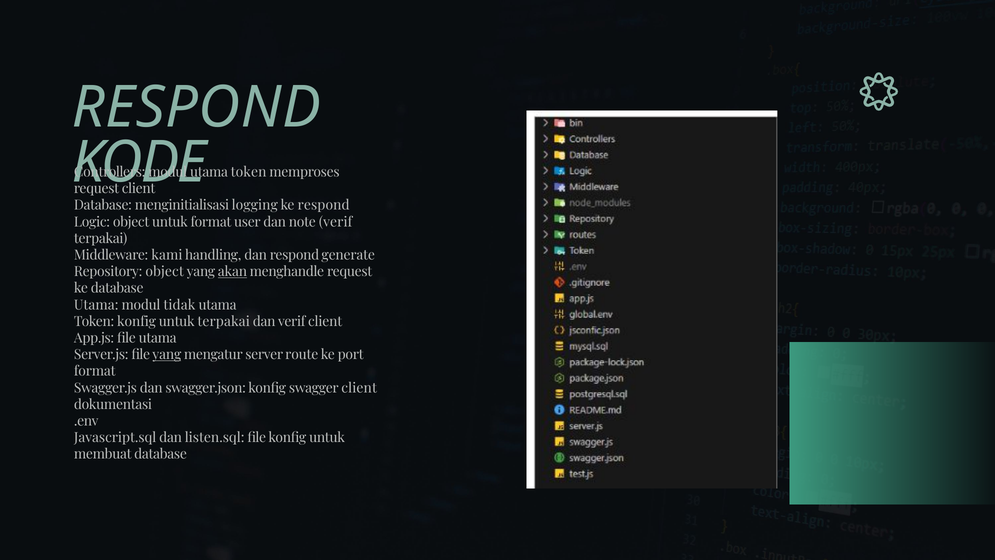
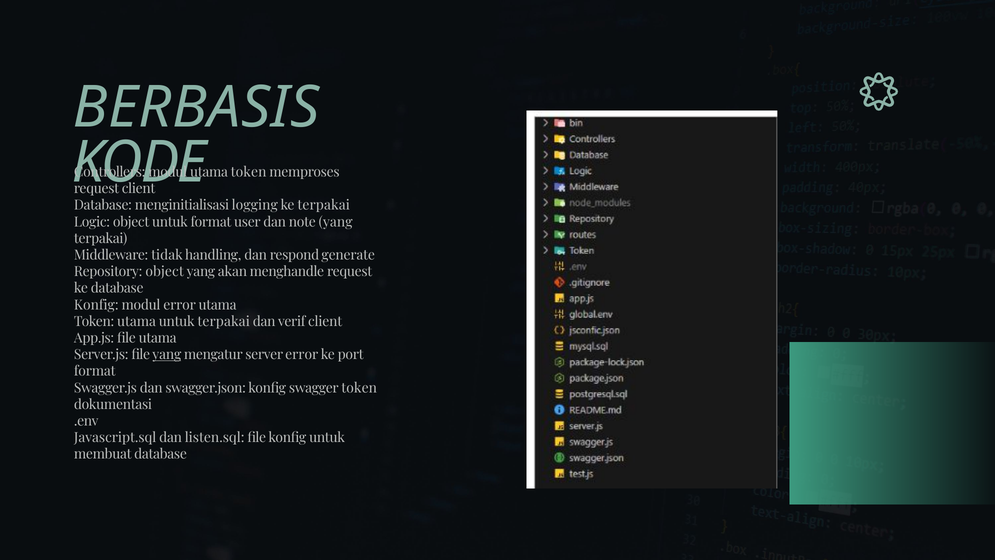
RESPOND at (196, 108): RESPOND -> BERBASIS
ke respond: respond -> terpakai
note verif: verif -> yang
kami: kami -> tidak
akan underline: present -> none
Utama at (96, 305): Utama -> Konfig
modul tidak: tidak -> error
Token konfig: konfig -> utama
server route: route -> error
swagger client: client -> token
